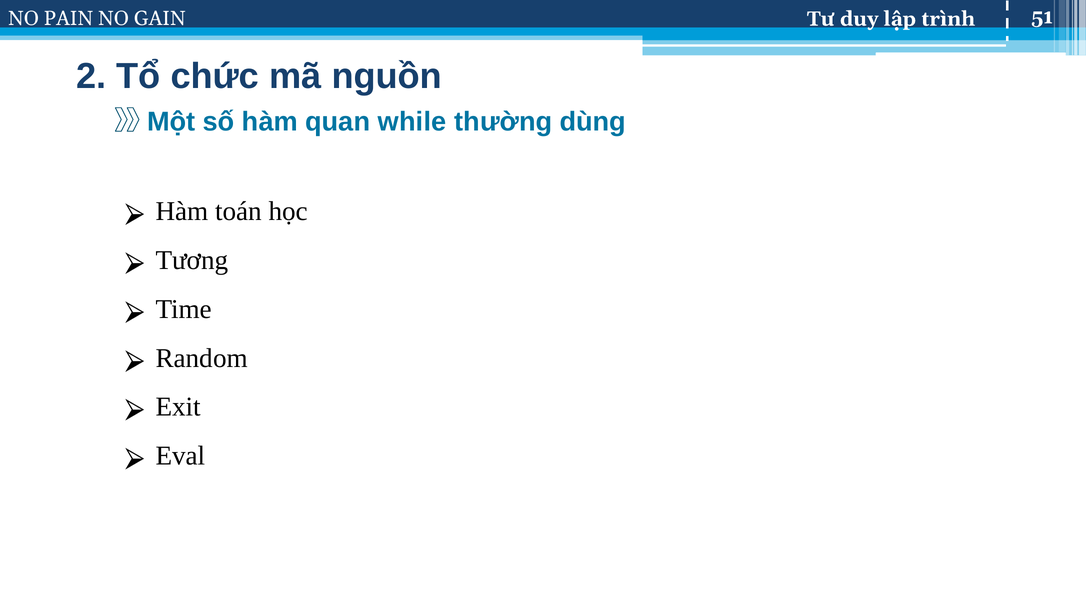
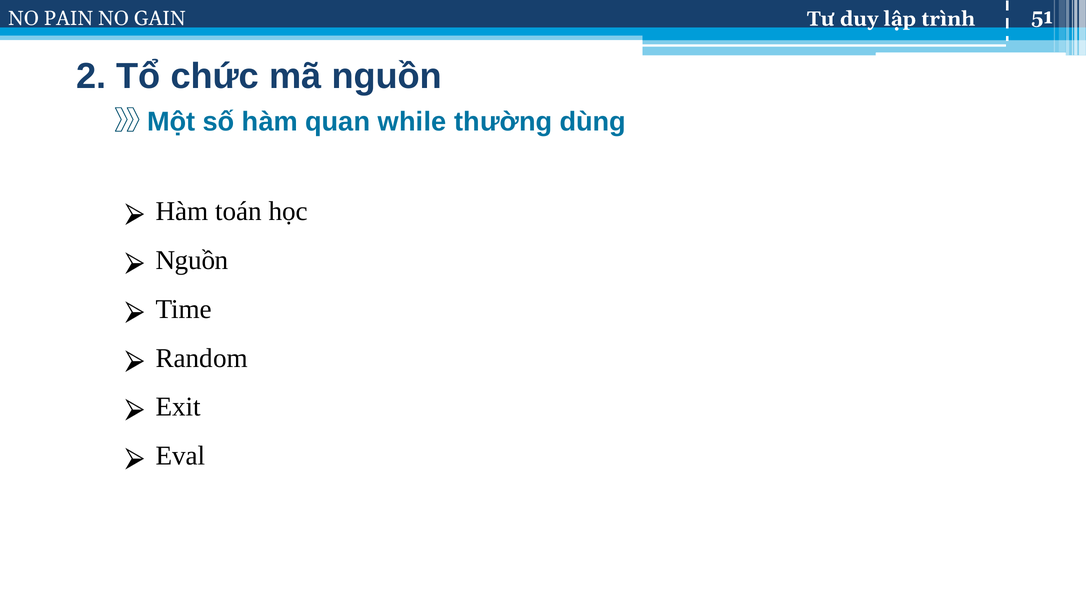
Tương at (192, 260): Tương -> Nguồn
